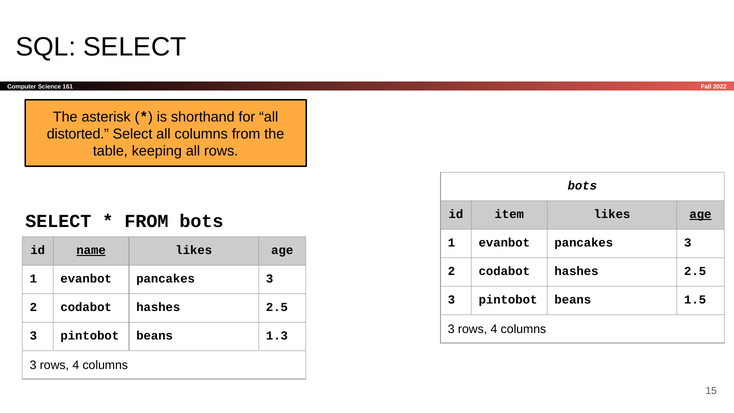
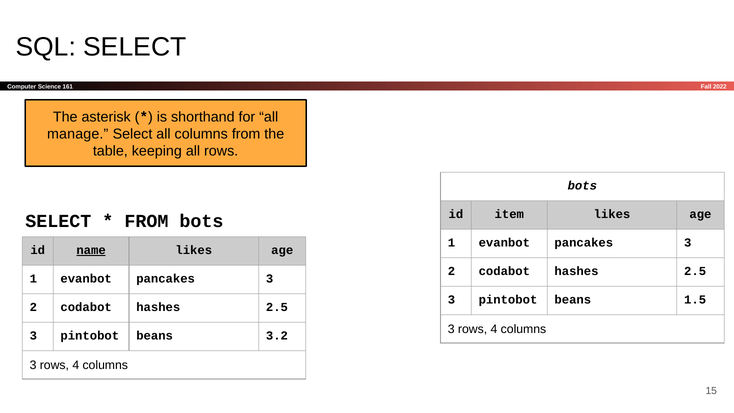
distorted: distorted -> manage
age at (700, 214) underline: present -> none
1.3: 1.3 -> 3.2
